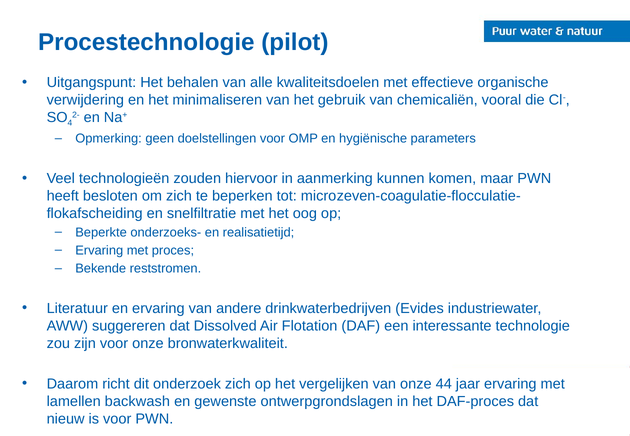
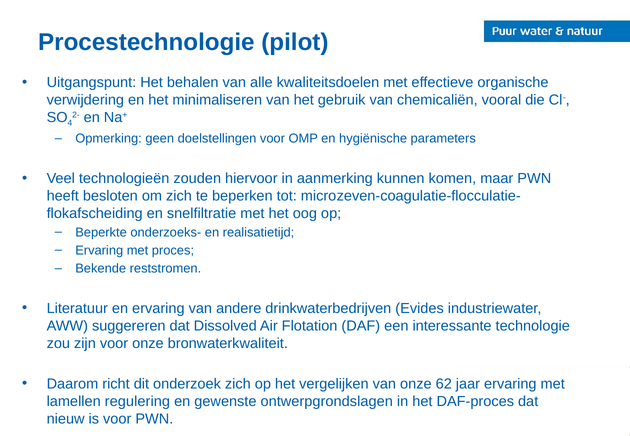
44: 44 -> 62
backwash: backwash -> regulering
